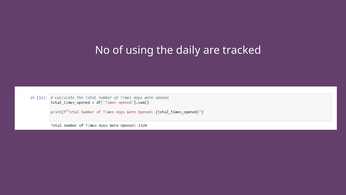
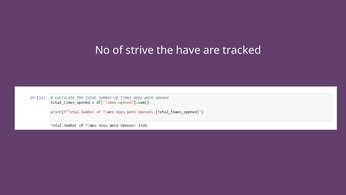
using: using -> strive
daily: daily -> have
